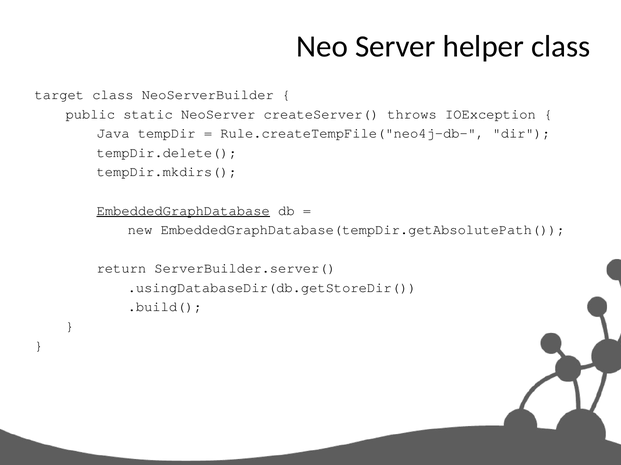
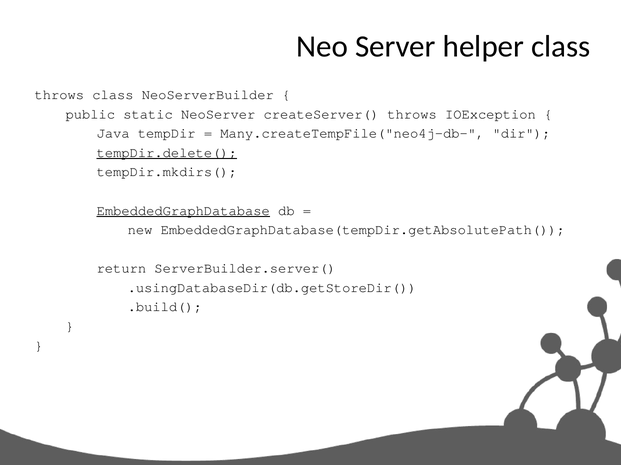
target at (59, 95): target -> throws
Rule.createTempFile("neo4j-db-: Rule.createTempFile("neo4j-db- -> Many.createTempFile("neo4j-db-
tempDir.delete( underline: none -> present
